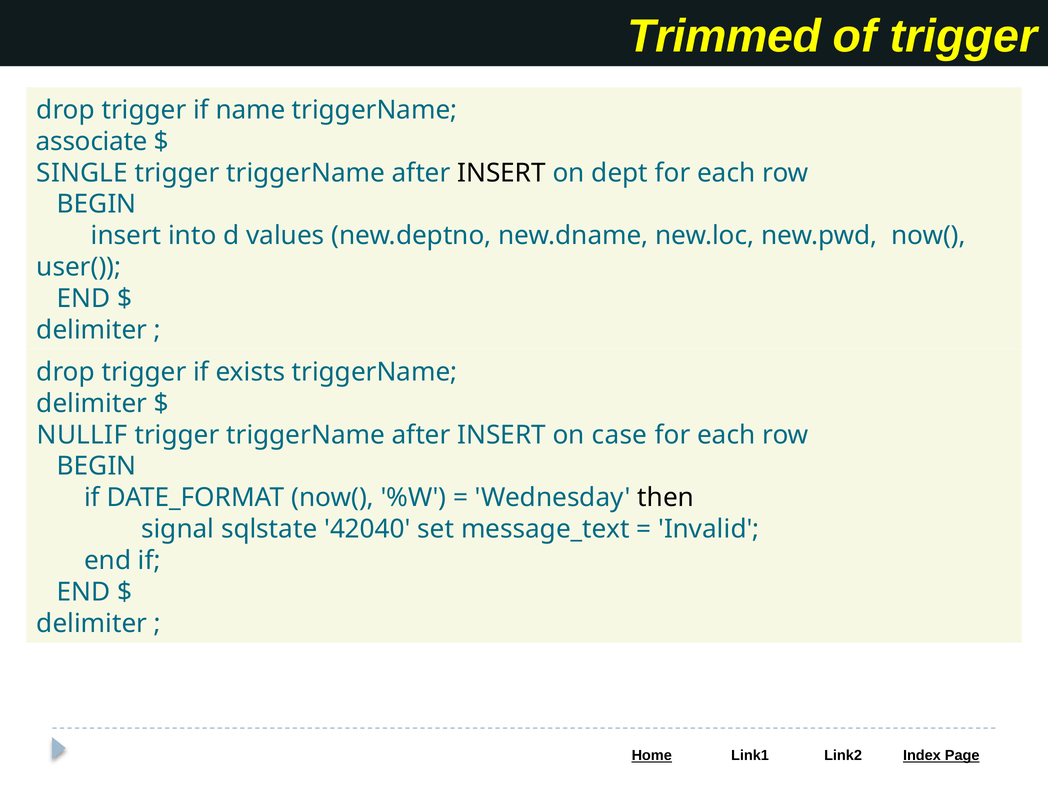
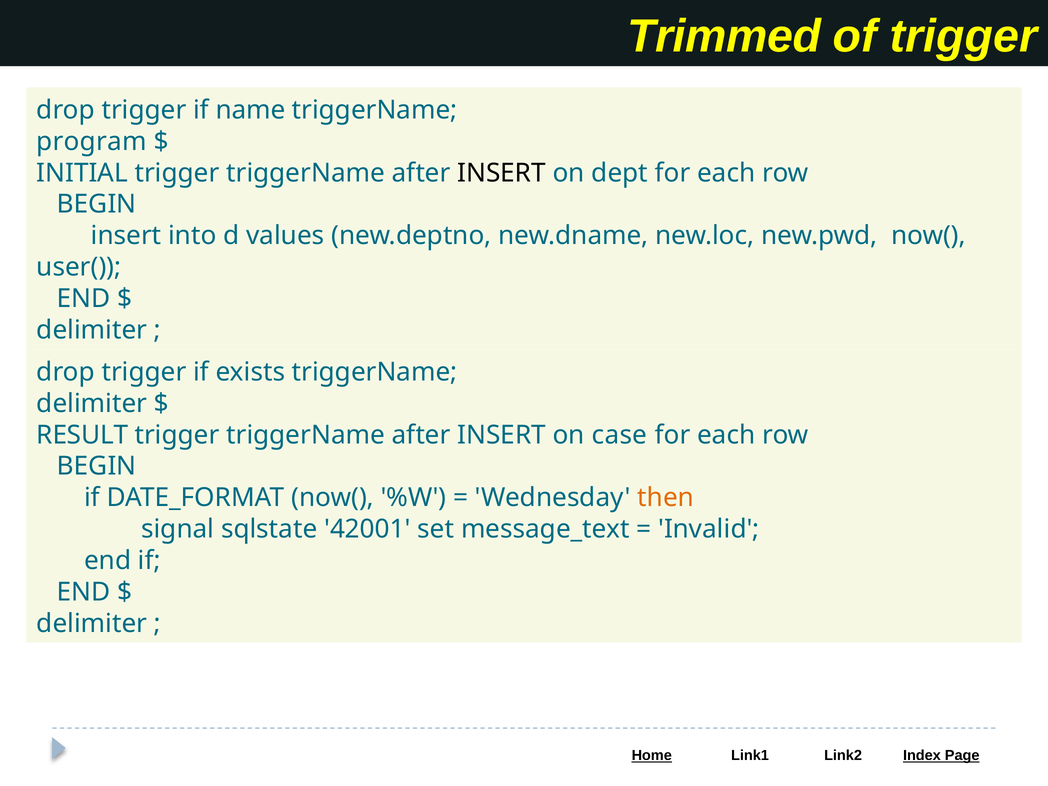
associate: associate -> program
SINGLE: SINGLE -> INITIAL
NULLIF: NULLIF -> RESULT
then colour: black -> orange
42040: 42040 -> 42001
